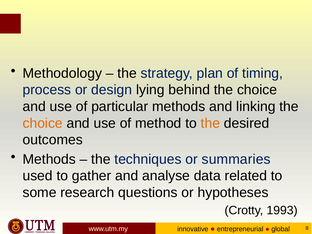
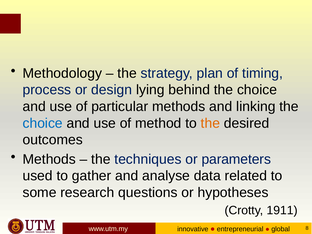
choice at (43, 123) colour: orange -> blue
summaries: summaries -> parameters
1993: 1993 -> 1911
